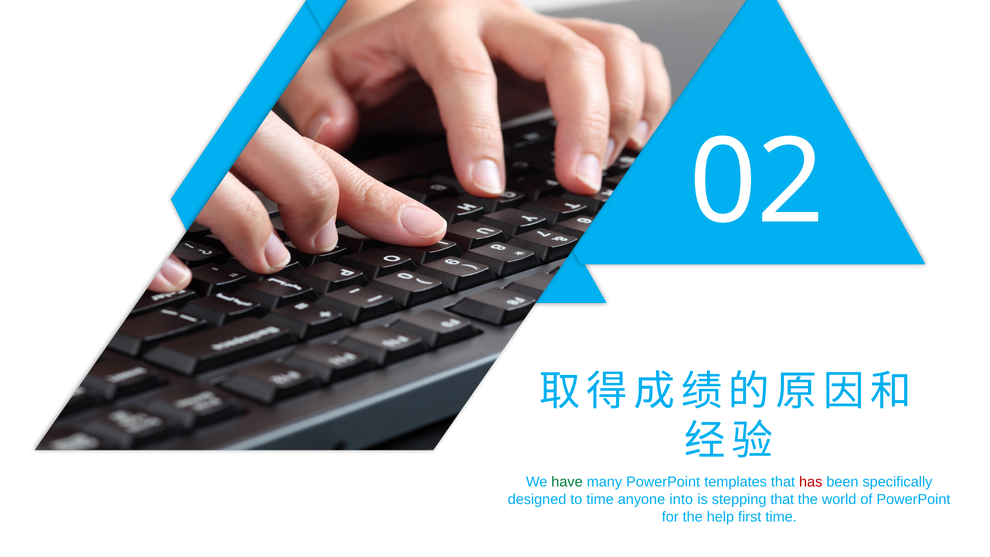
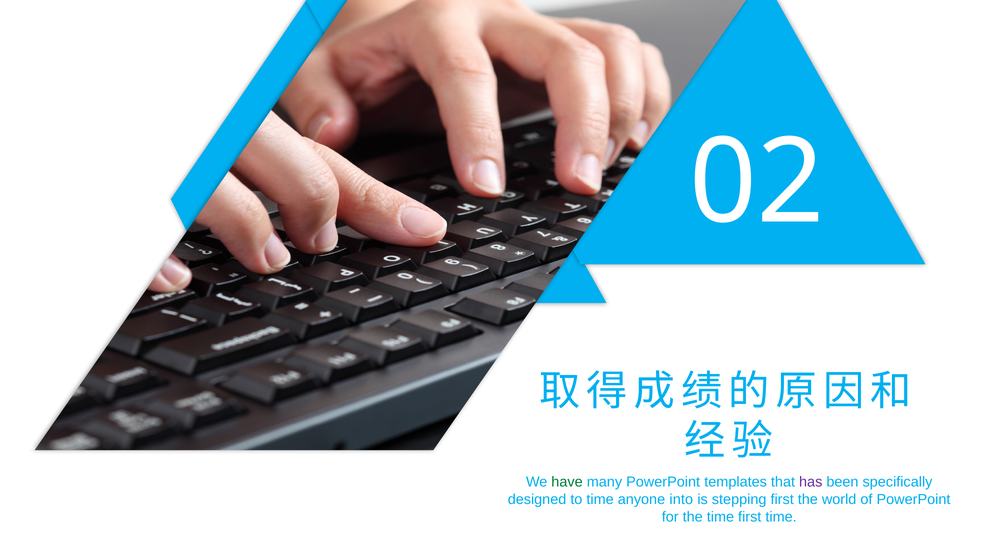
has colour: red -> purple
stepping that: that -> first
the help: help -> time
